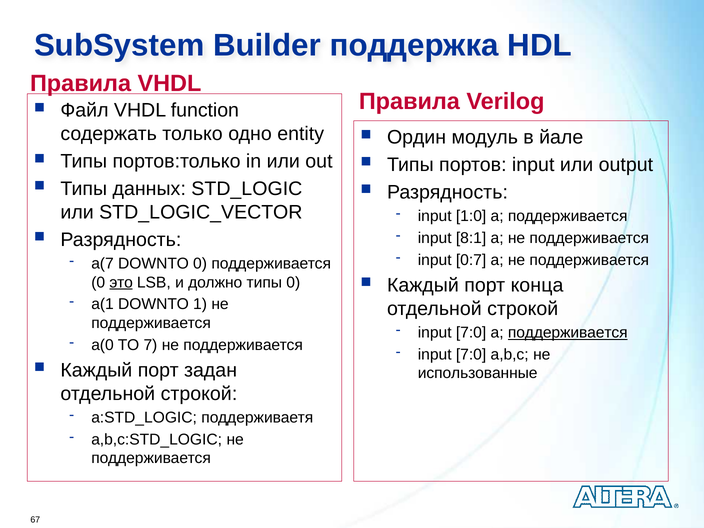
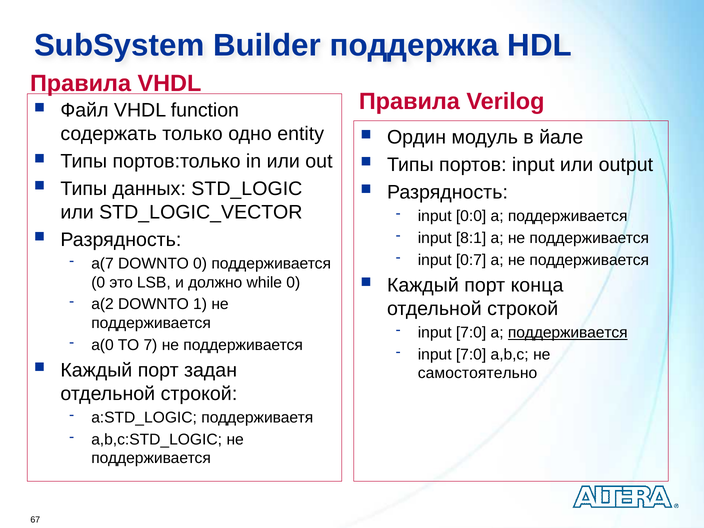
1:0: 1:0 -> 0:0
это underline: present -> none
должно типы: типы -> while
a(1: a(1 -> a(2
использованные: использованные -> самостоятельно
